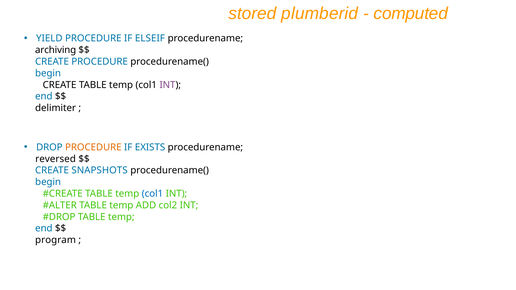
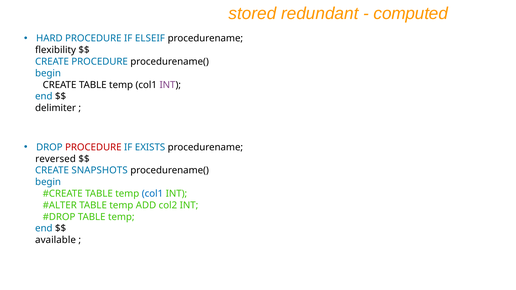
plumberid: plumberid -> redundant
YIELD: YIELD -> HARD
archiving: archiving -> flexibility
PROCEDURE at (93, 147) colour: orange -> red
program: program -> available
